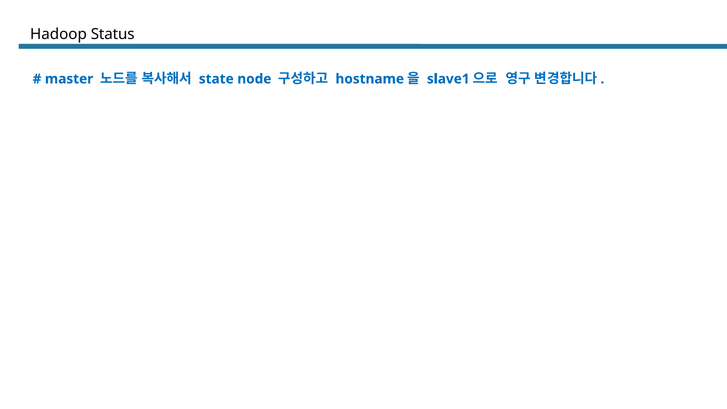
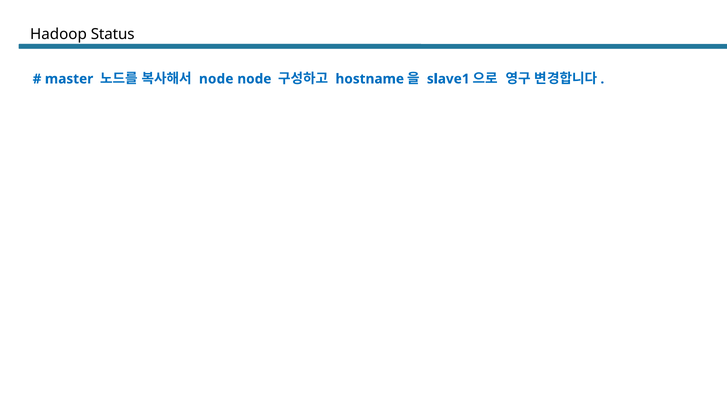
state at (216, 79): state -> node
